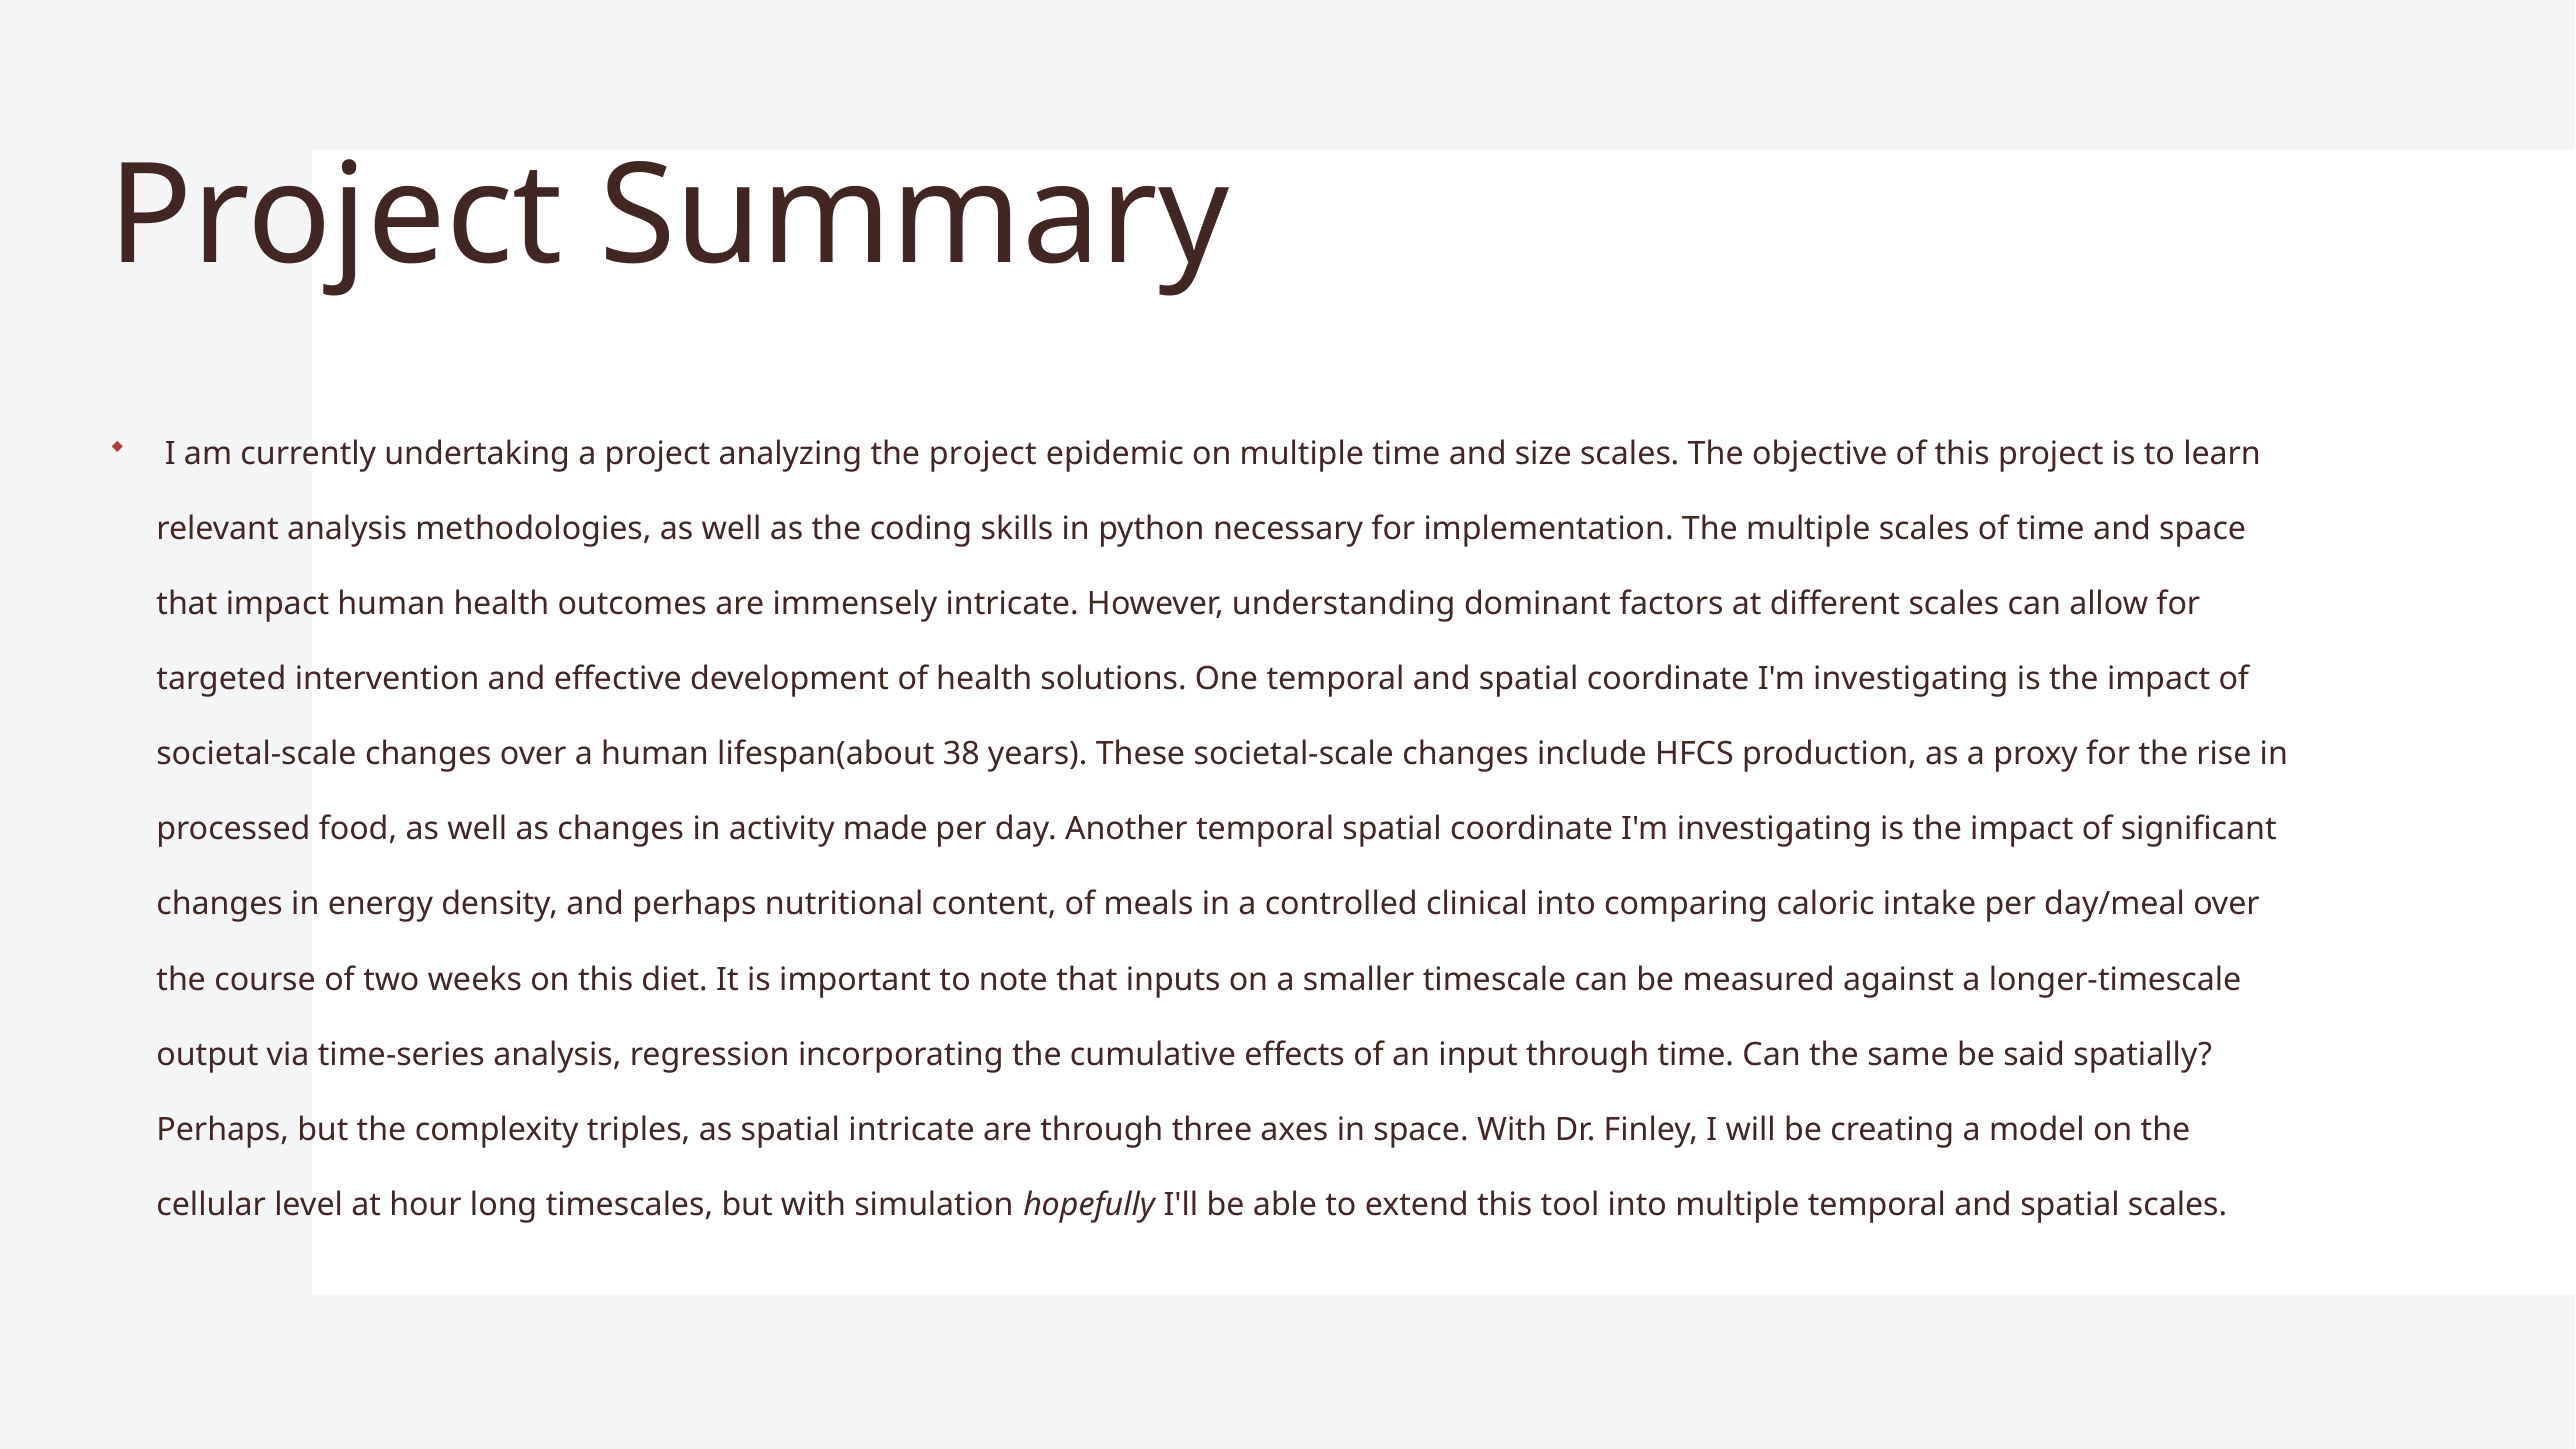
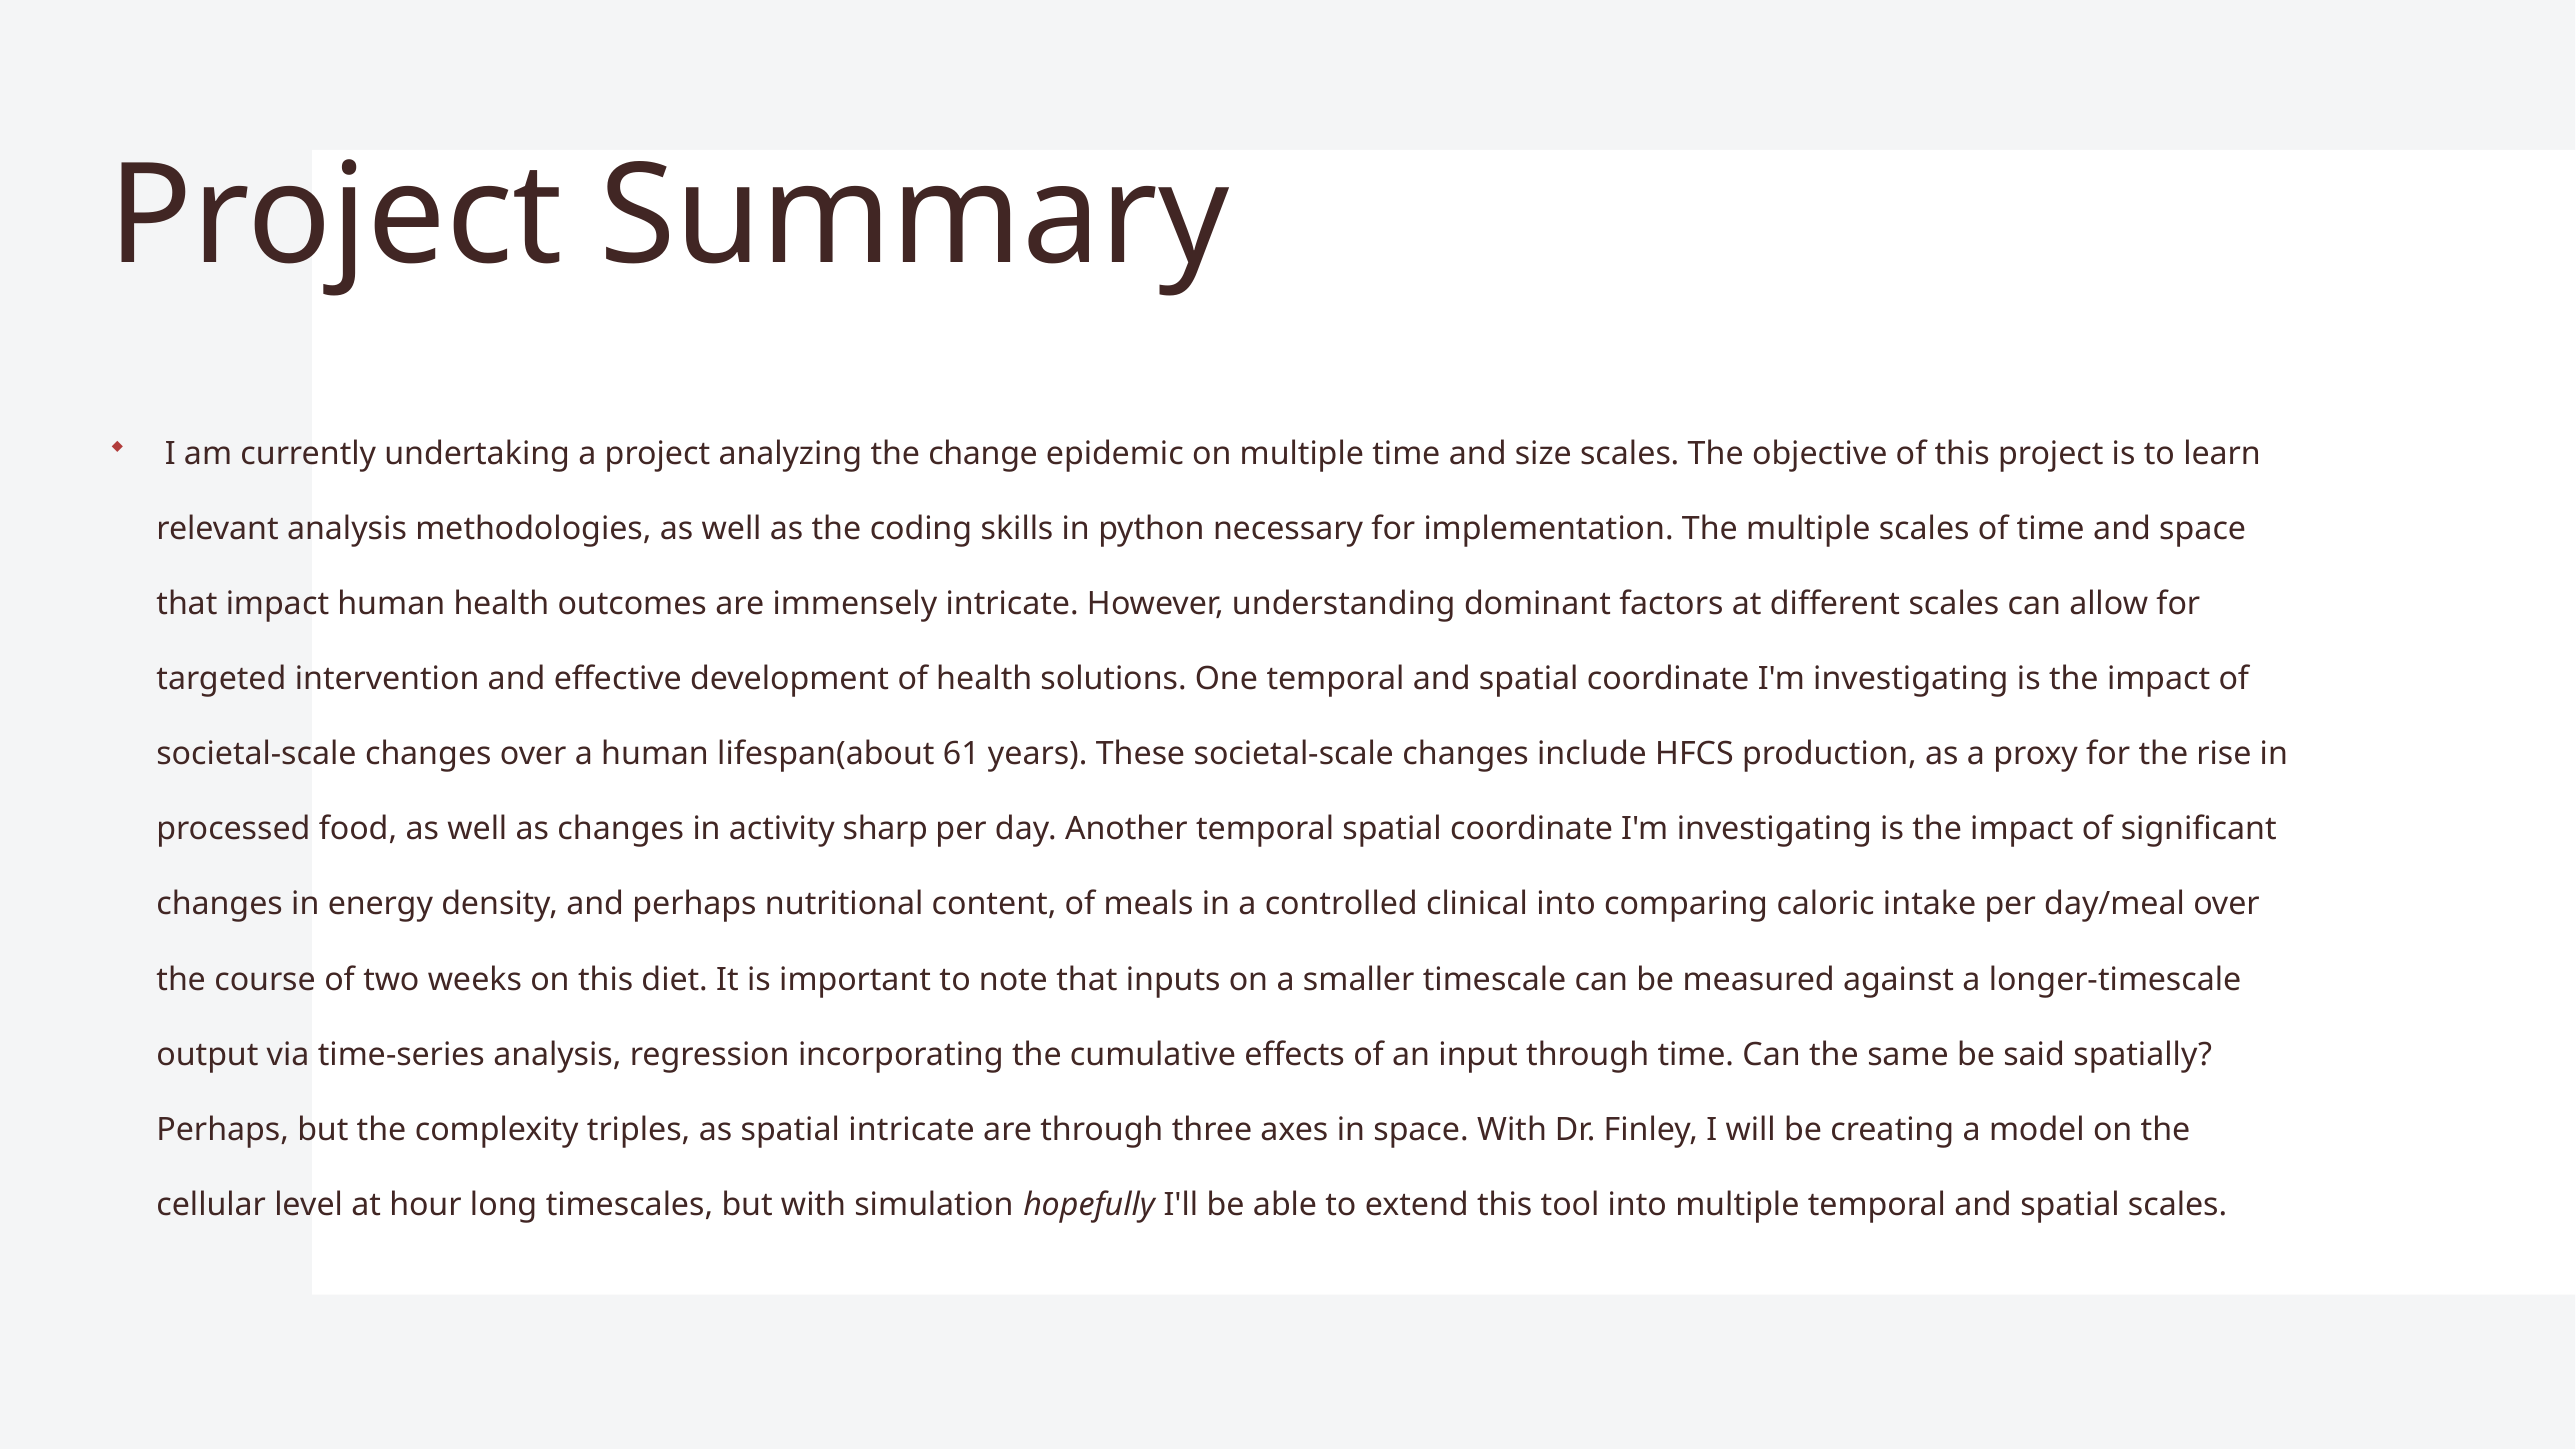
the project: project -> change
38: 38 -> 61
made: made -> sharp
